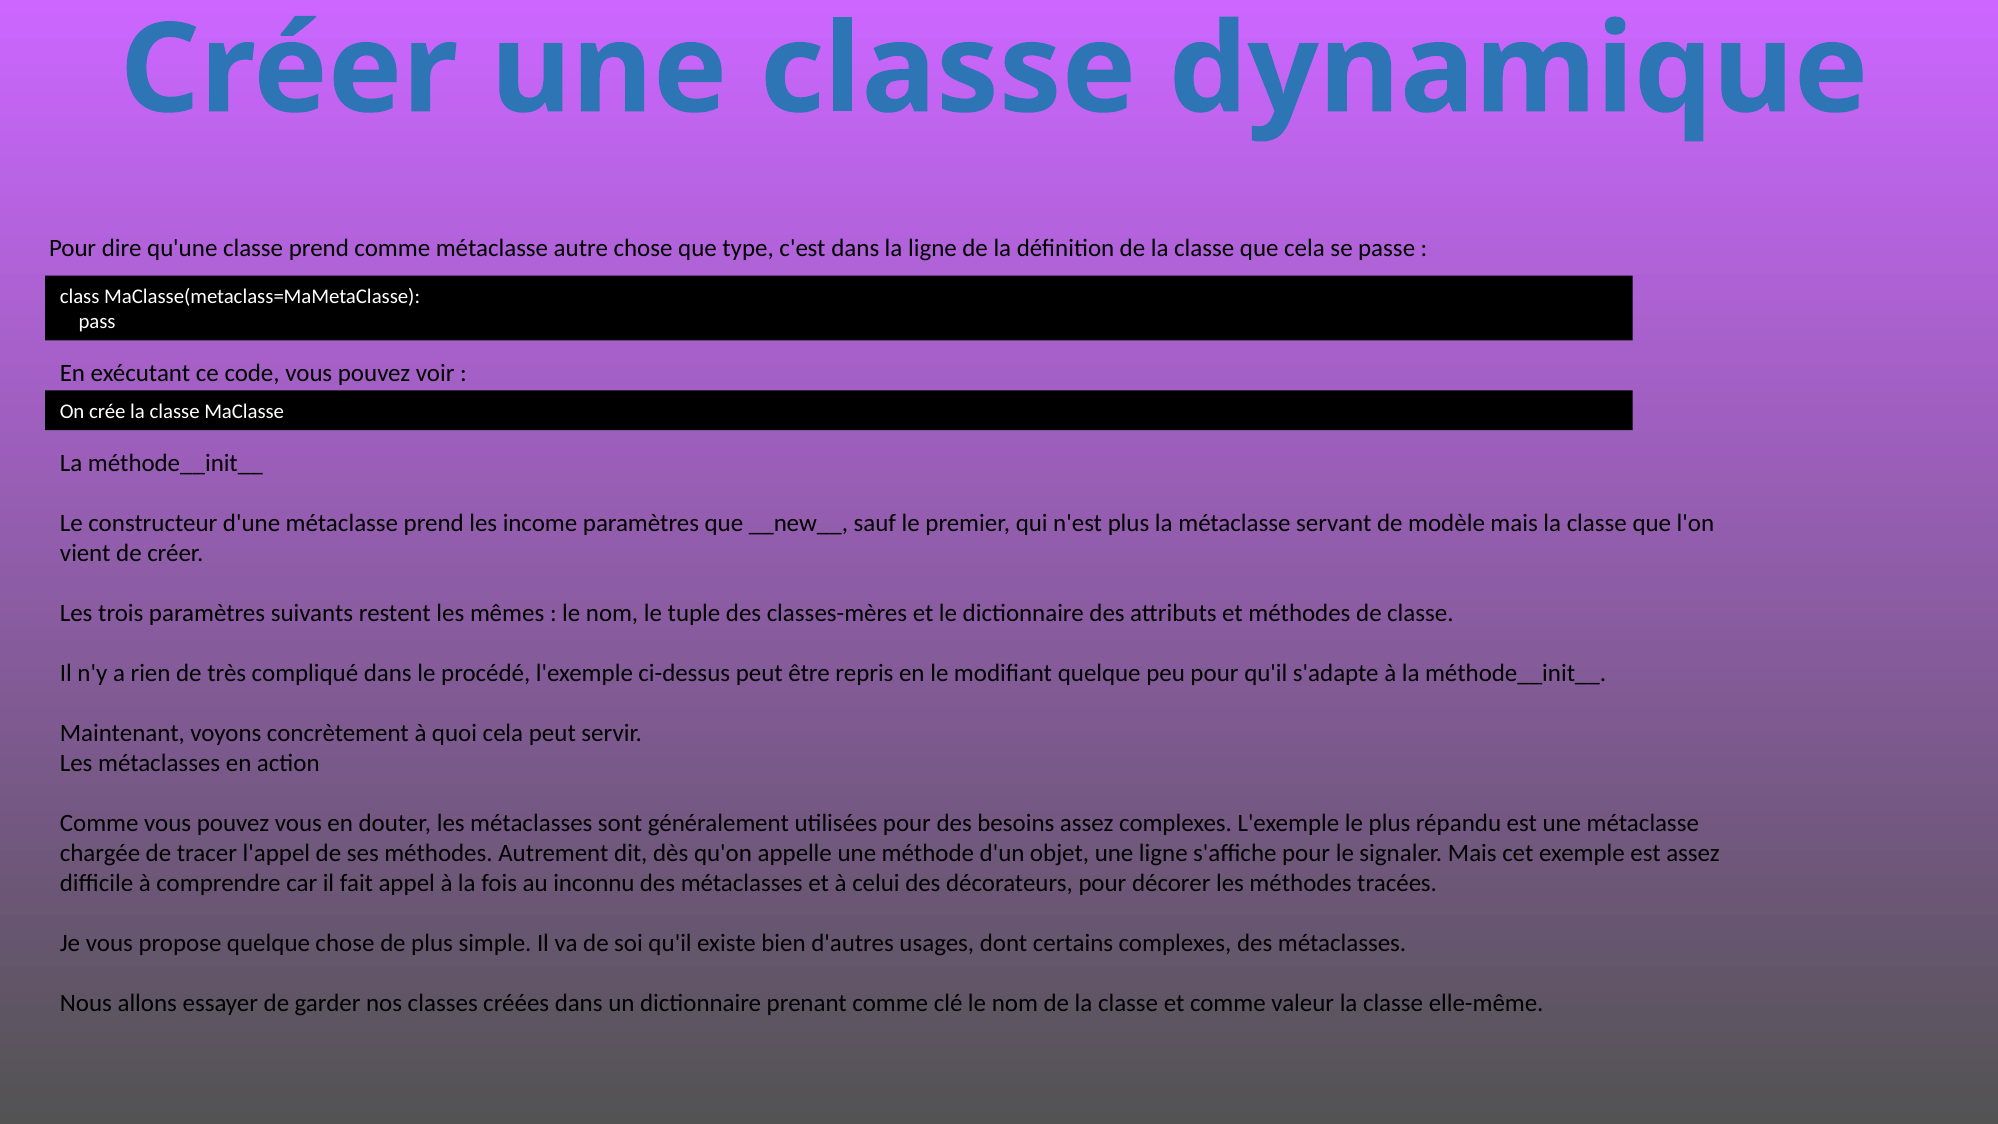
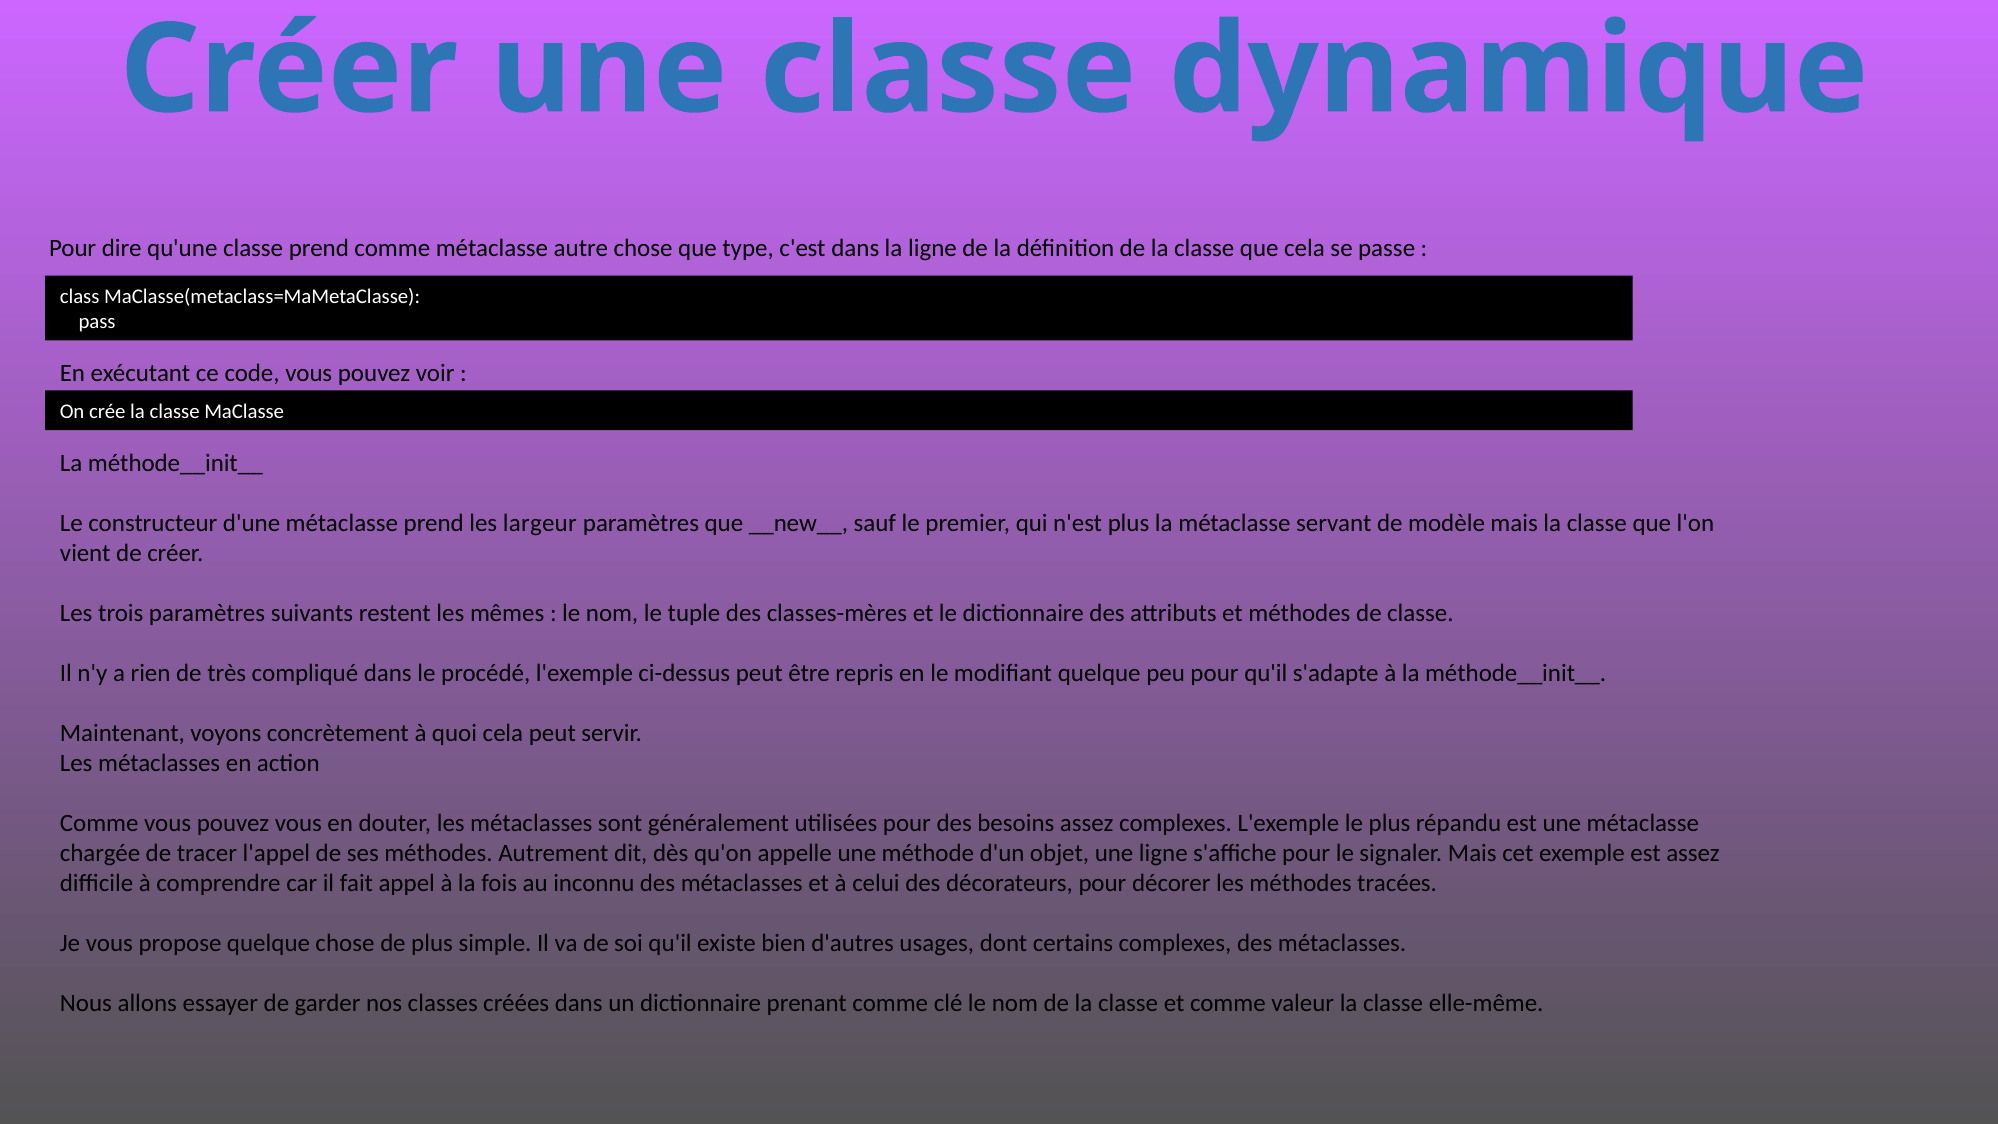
income: income -> largeur
